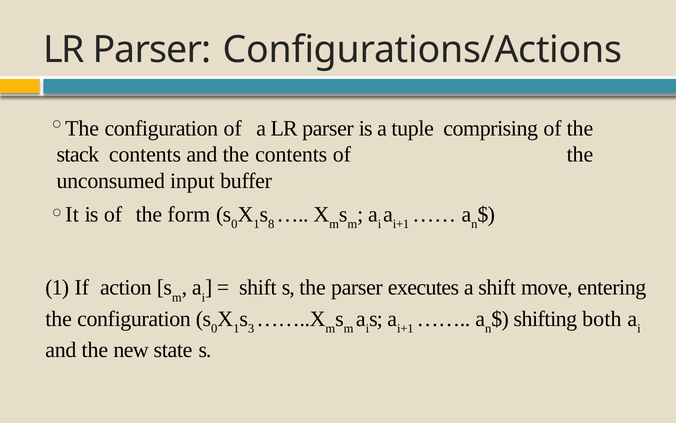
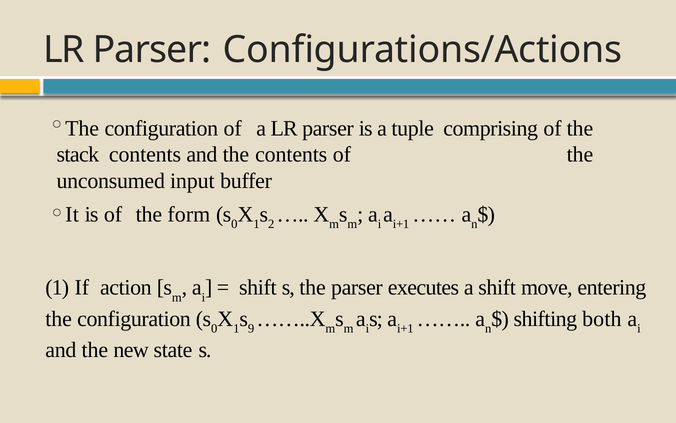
8: 8 -> 2
3: 3 -> 9
